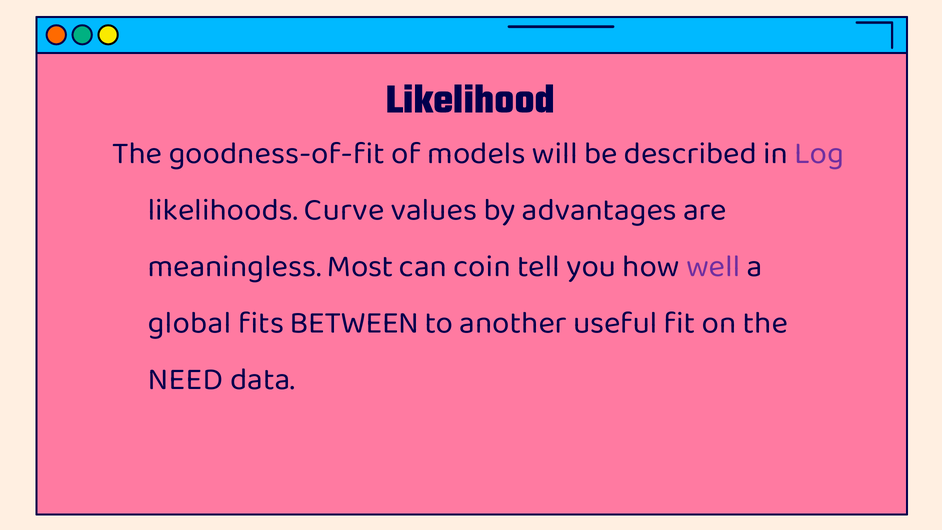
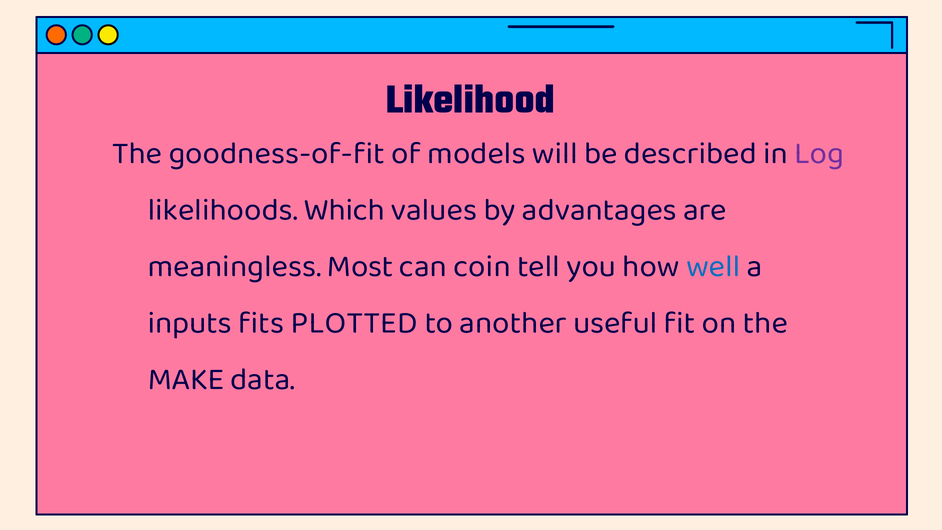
Curve: Curve -> Which
well colour: purple -> blue
global: global -> inputs
BETWEEN: BETWEEN -> PLOTTED
NEED: NEED -> MAKE
